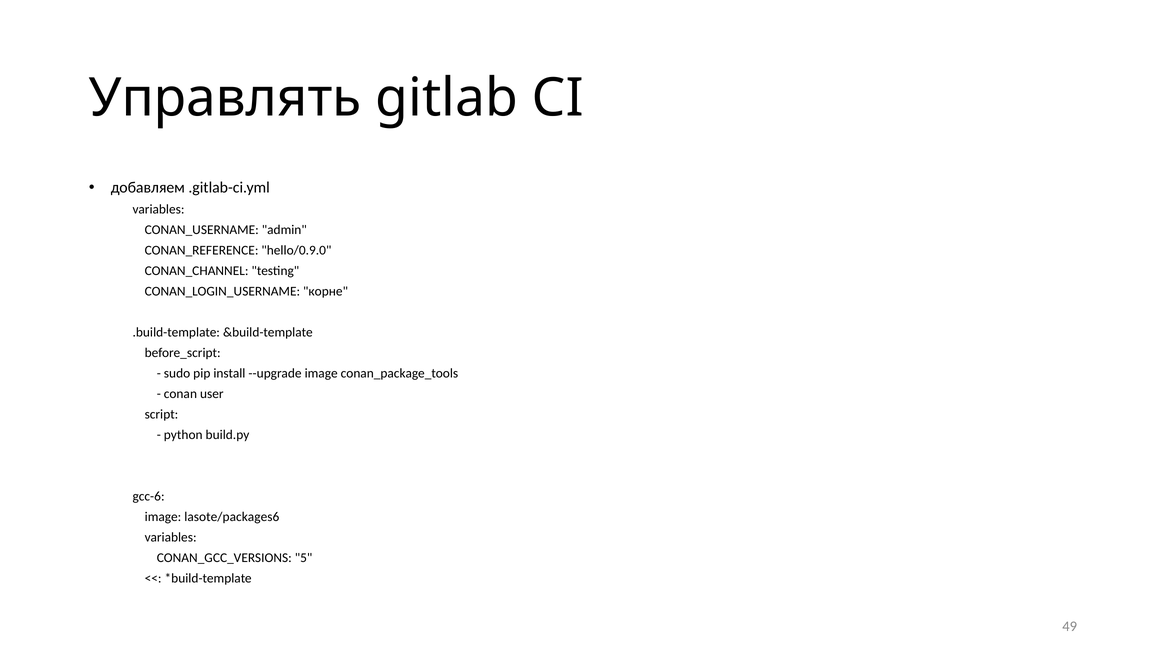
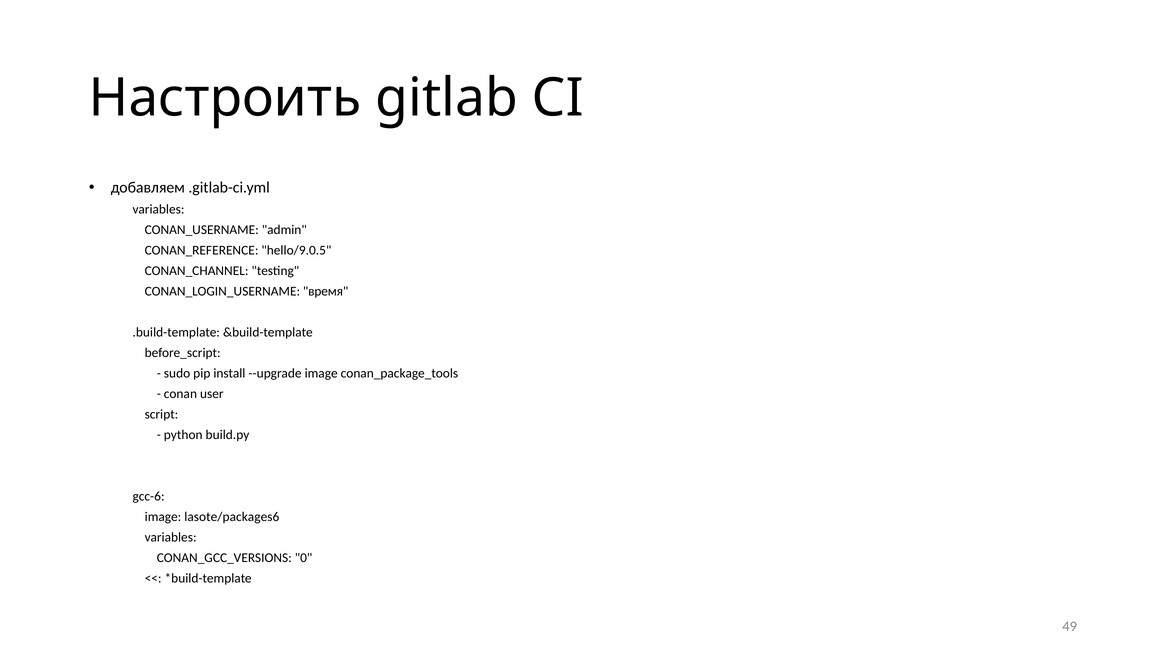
Управлять: Управлять -> Настроить
hello/0.9.0: hello/0.9.0 -> hello/9.0.5
корне: корне -> время
5: 5 -> 0
